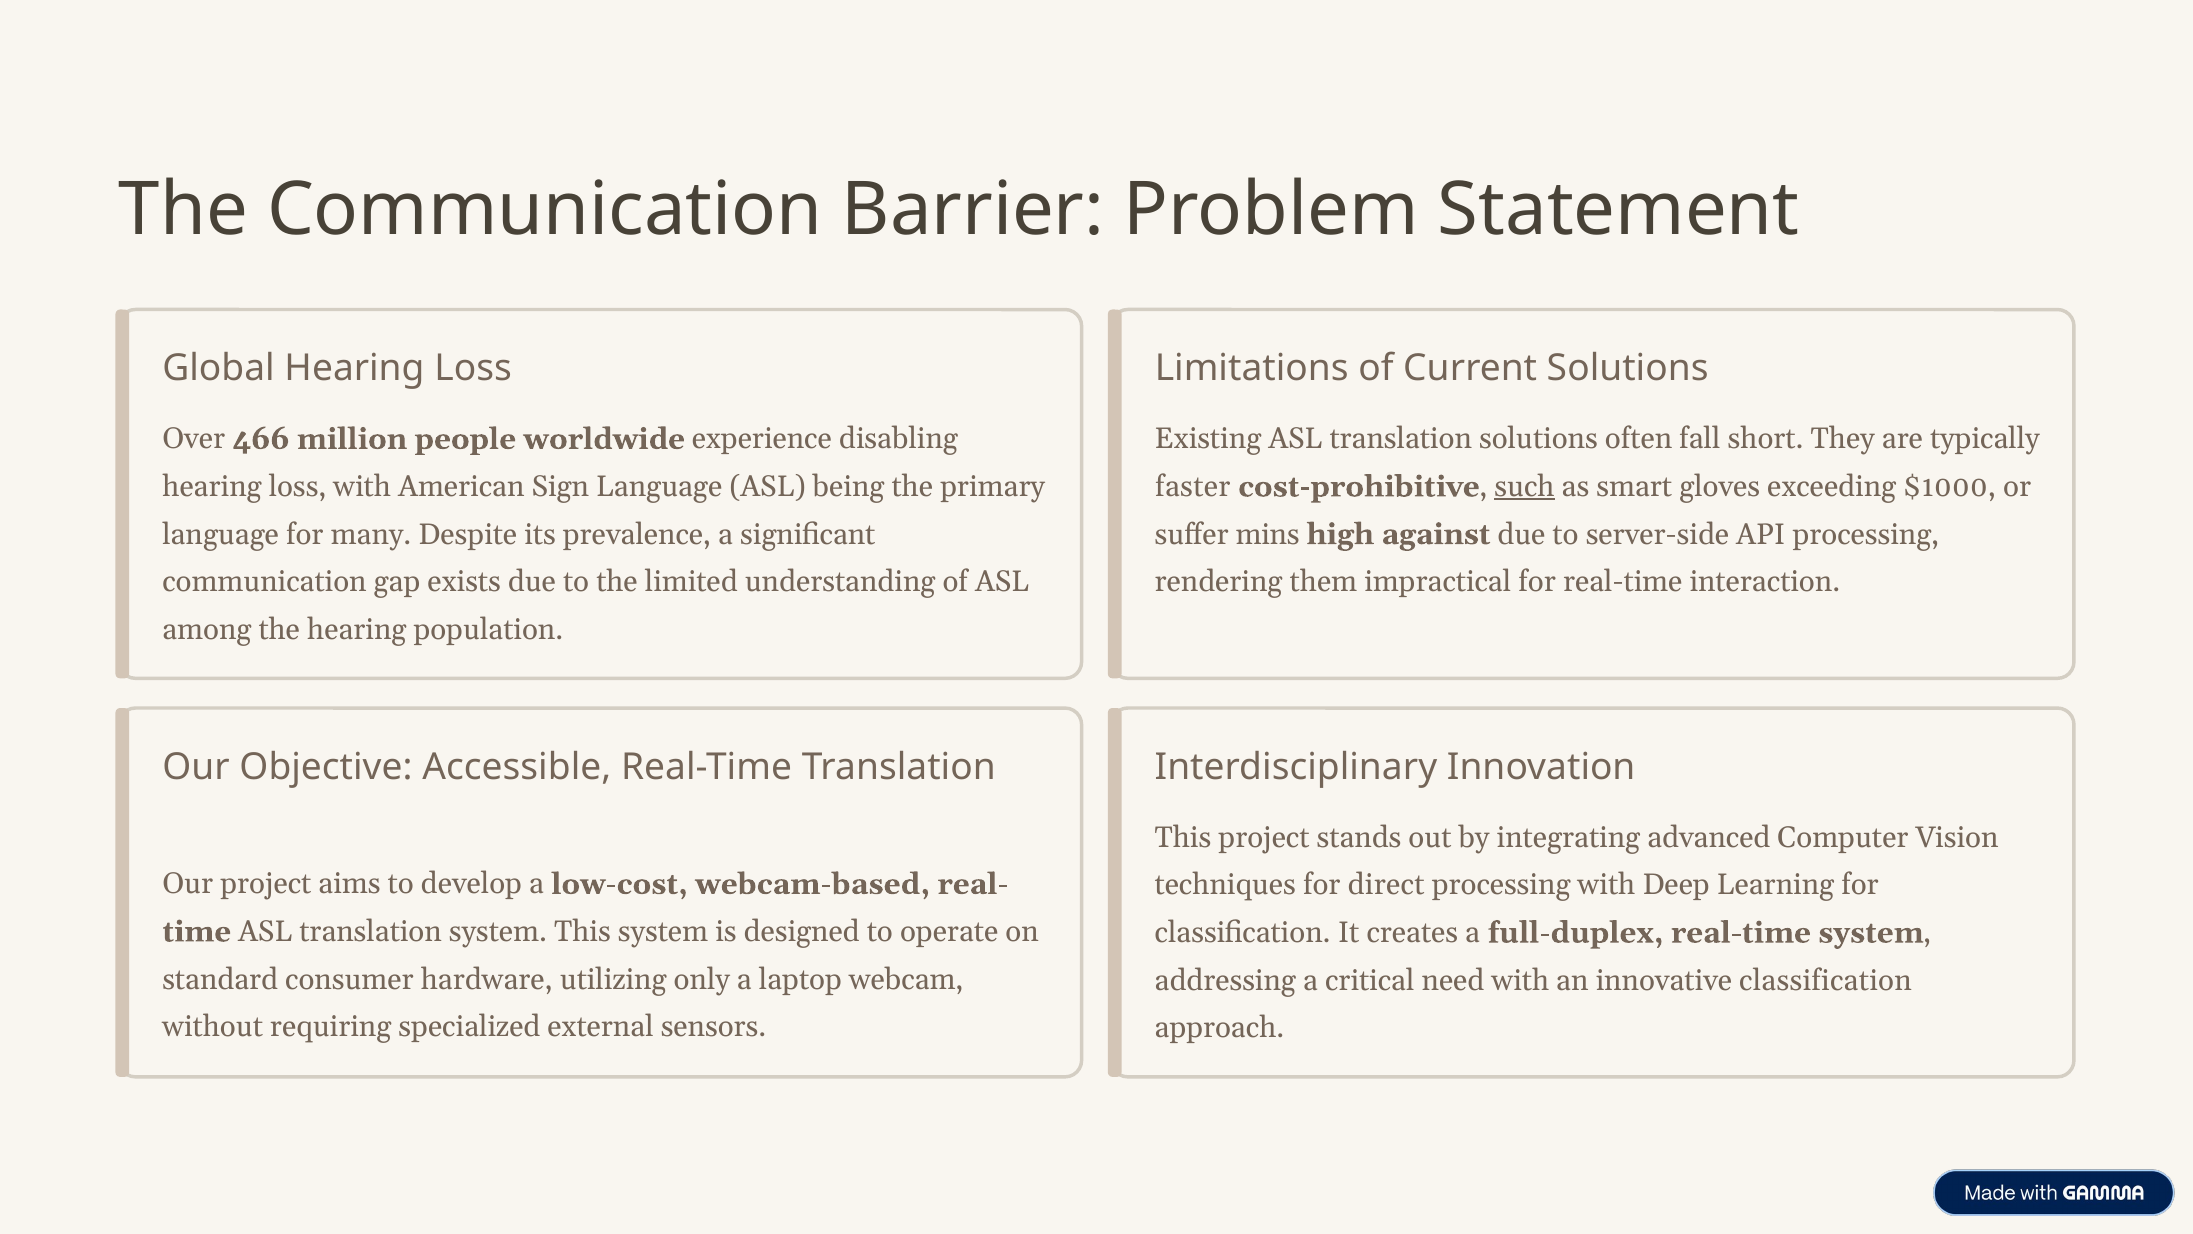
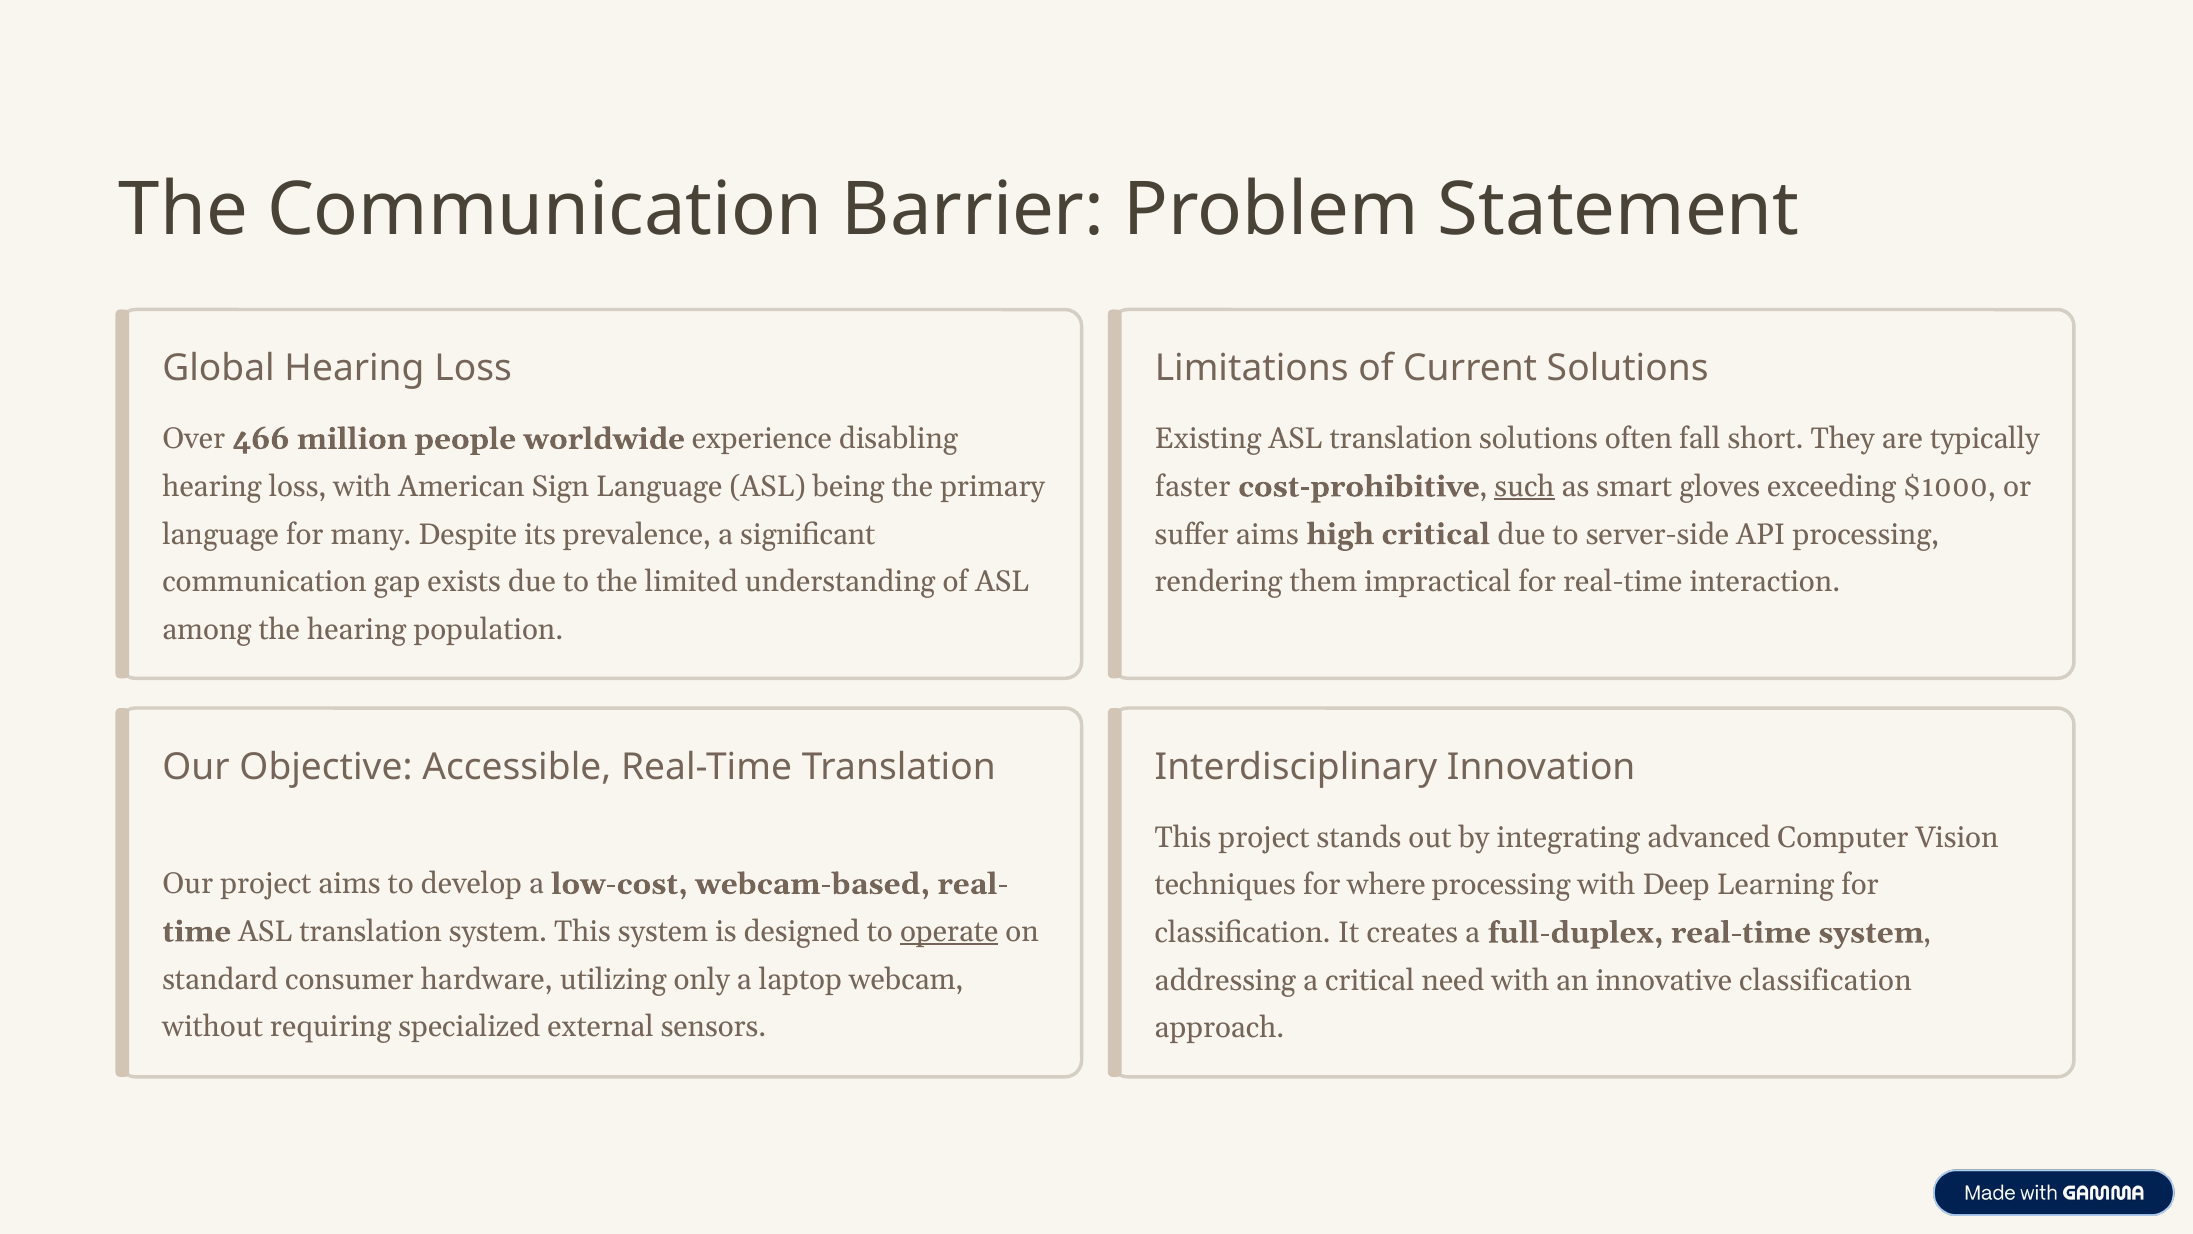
suffer mins: mins -> aims
high against: against -> critical
direct: direct -> where
operate underline: none -> present
